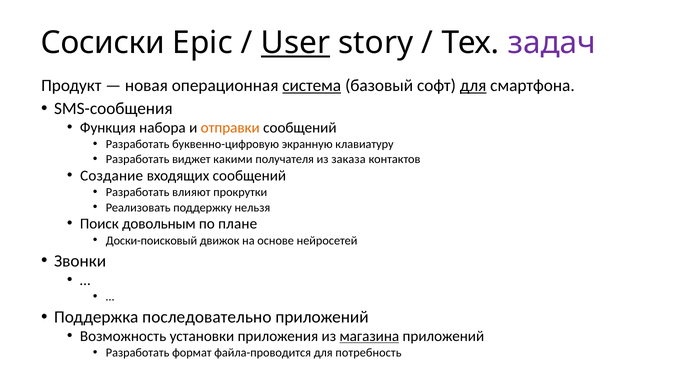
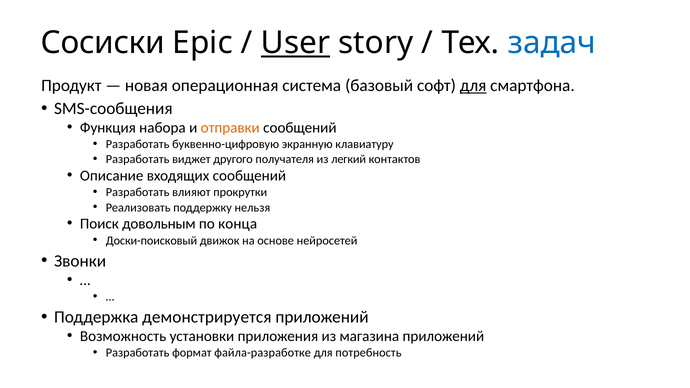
задач colour: purple -> blue
система underline: present -> none
какими: какими -> другого
заказа: заказа -> легкий
Создание: Создание -> Описание
плане: плане -> конца
последовательно: последовательно -> демонстрируется
магазина underline: present -> none
файла-проводится: файла-проводится -> файла-разработке
